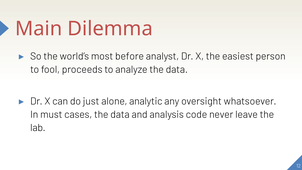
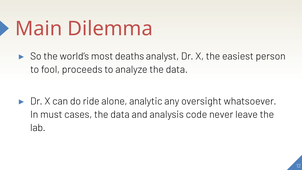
before: before -> deaths
just: just -> ride
